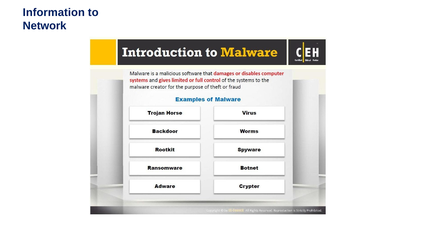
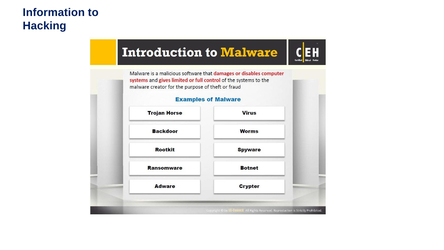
Network: Network -> Hacking
